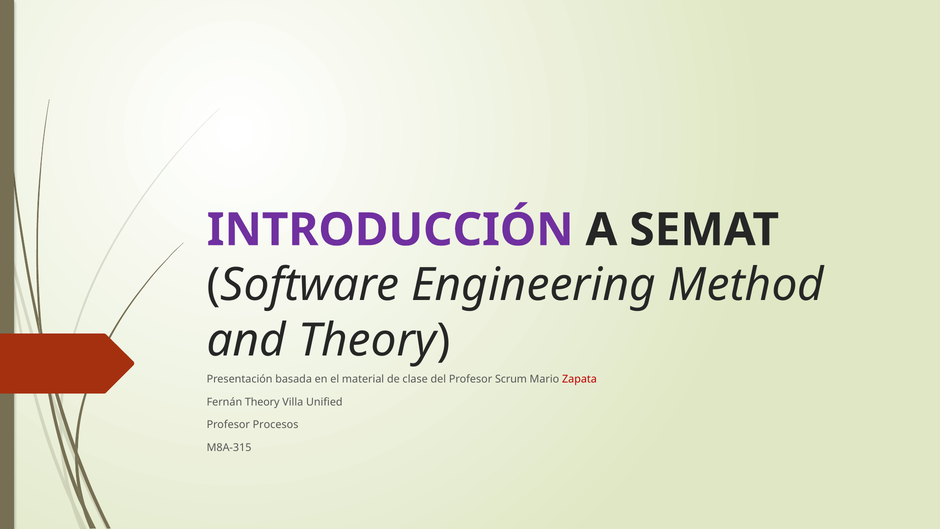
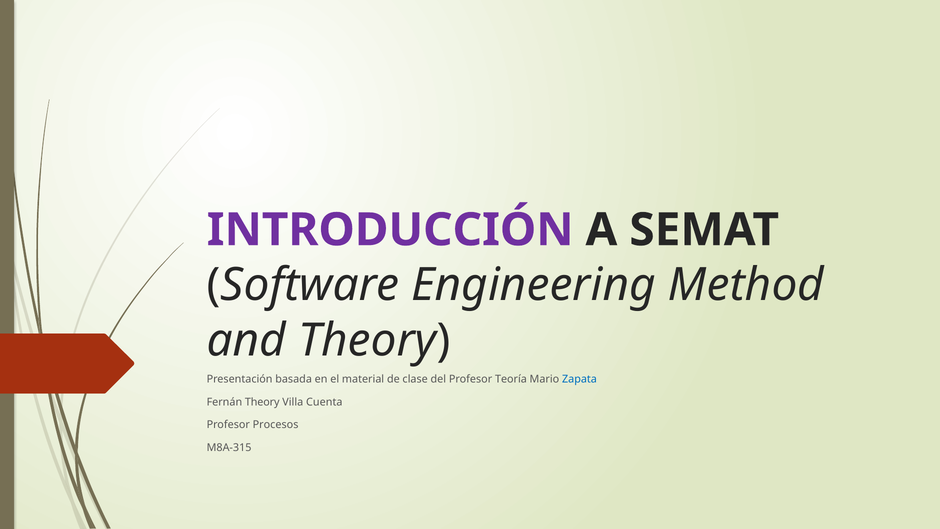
Scrum: Scrum -> Teoría
Zapata colour: red -> blue
Unified: Unified -> Cuenta
